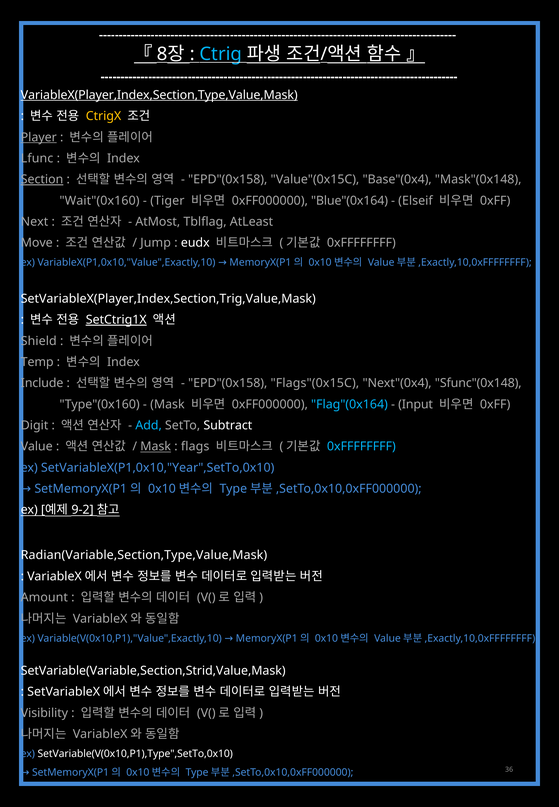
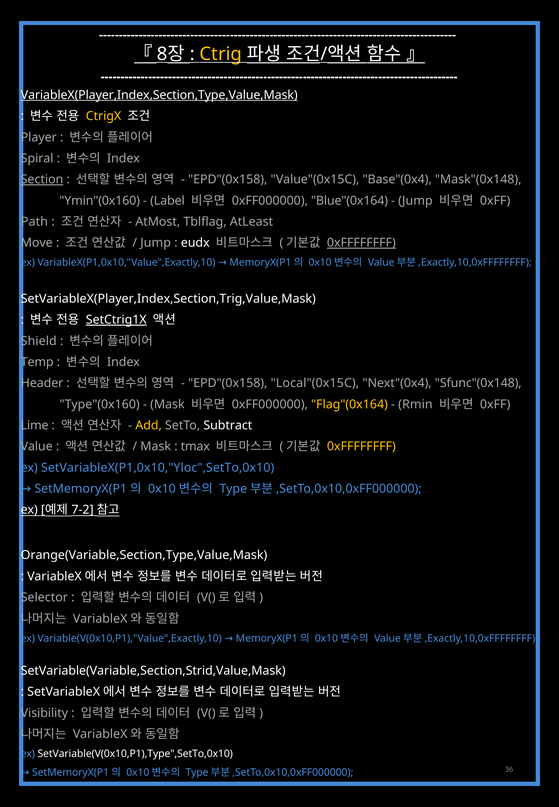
Ctrig colour: light blue -> yellow
Player underline: present -> none
Lfunc: Lfunc -> Spiral
Wait"(0x160: Wait"(0x160 -> Ymin"(0x160
Tiger: Tiger -> Label
Elseif at (415, 201): Elseif -> Jump
Next: Next -> Path
0xFFFFFFFF at (361, 243) underline: none -> present
Include: Include -> Header
Flags"(0x15C: Flags"(0x15C -> Local"(0x15C
Flag"(0x164 colour: light blue -> yellow
Input: Input -> Rmin
Digit: Digit -> Lime
Add colour: light blue -> yellow
Mask at (156, 447) underline: present -> none
flags: flags -> tmax
0xFFFFFFFF at (361, 447) colour: light blue -> yellow
SetVariableX(P1,0x10,"Year",SetTo,0x10: SetVariableX(P1,0x10,"Year",SetTo,0x10 -> SetVariableX(P1,0x10,"Yloc",SetTo,0x10
9-2: 9-2 -> 7-2
Radian(Variable,Section,Type,Value,Mask: Radian(Variable,Section,Type,Value,Mask -> Orange(Variable,Section,Type,Value,Mask
Amount: Amount -> Selector
